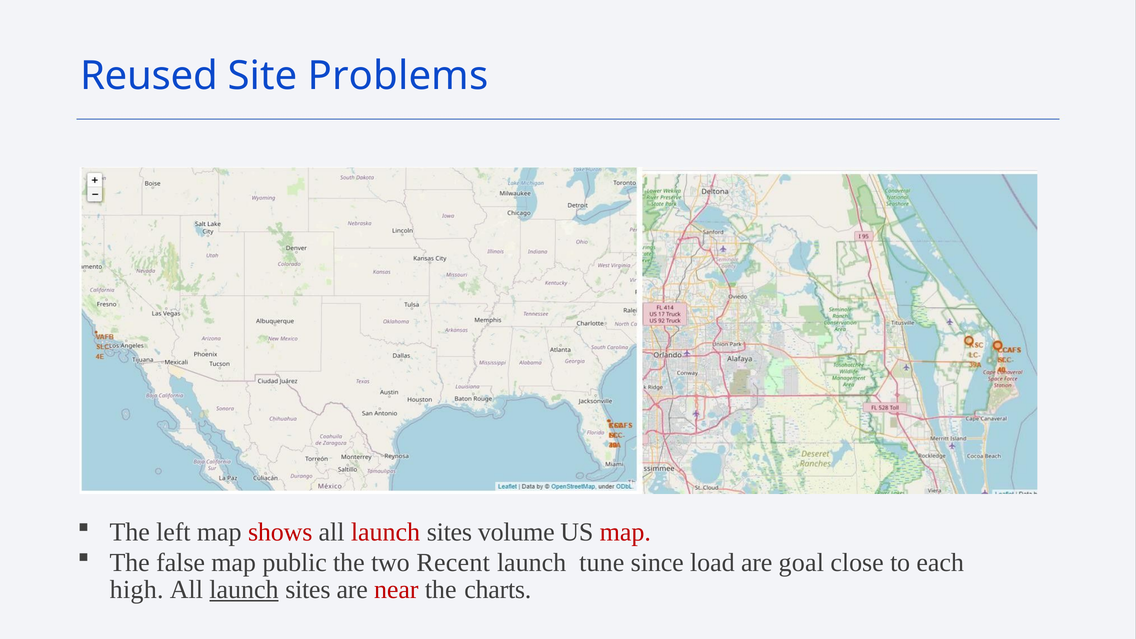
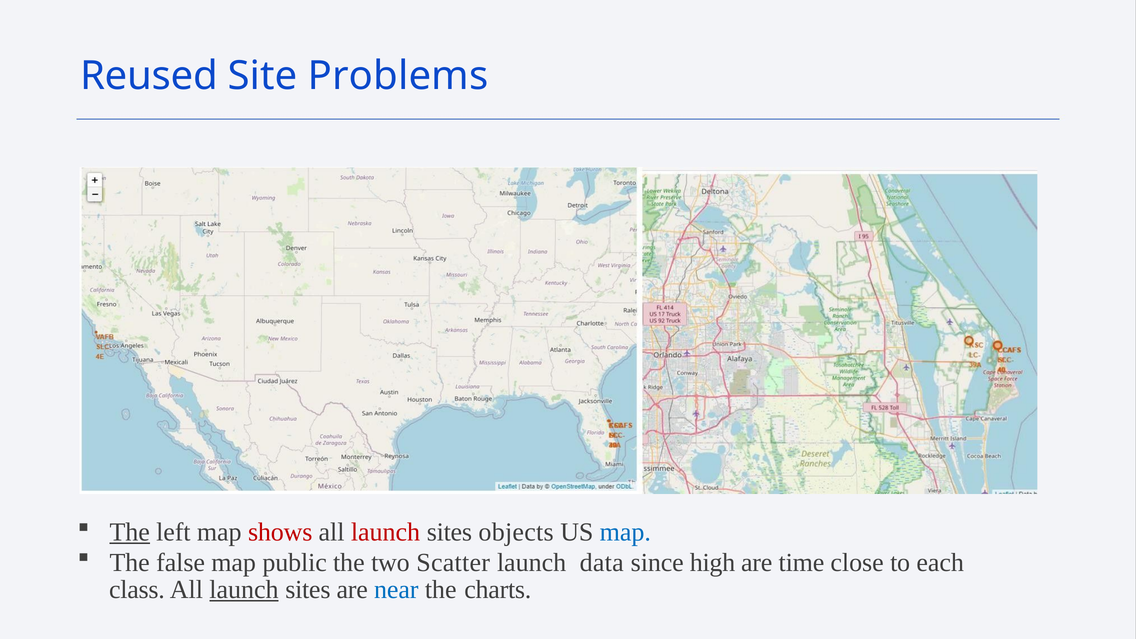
The at (130, 532) underline: none -> present
volume: volume -> objects
map at (625, 532) colour: red -> blue
Recent: Recent -> Scatter
tune: tune -> data
load: load -> high
goal: goal -> time
high: high -> class
near colour: red -> blue
